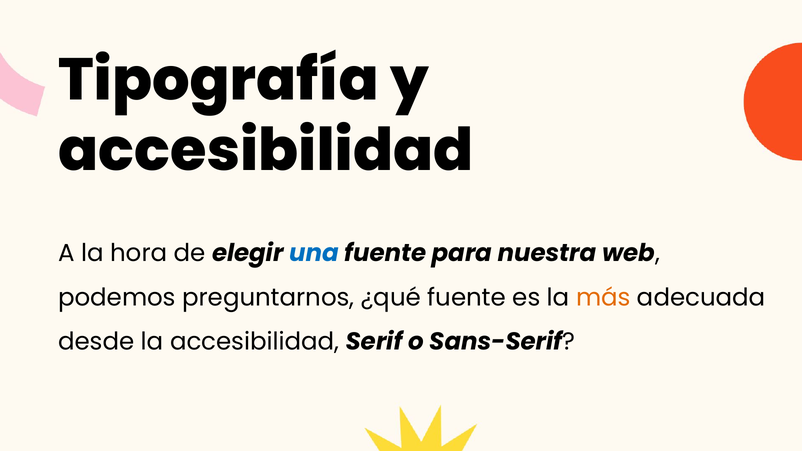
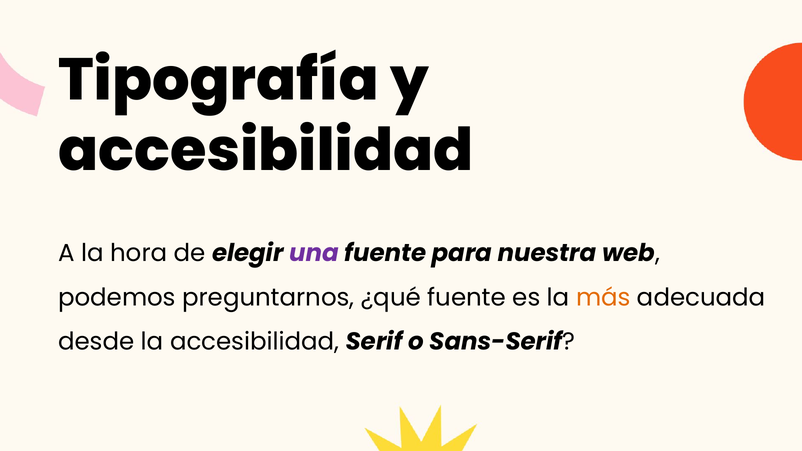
una colour: blue -> purple
